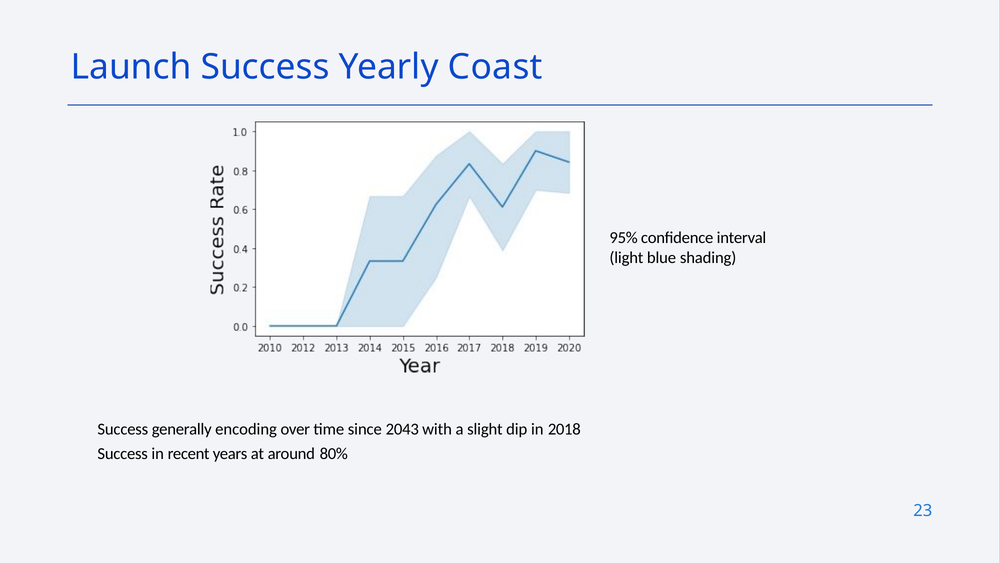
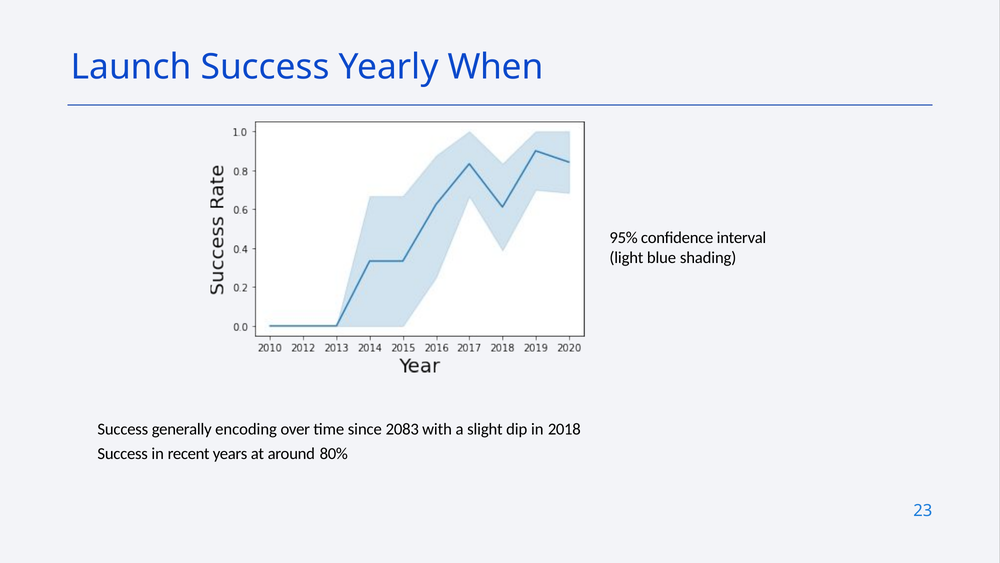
Coast: Coast -> When
2043: 2043 -> 2083
